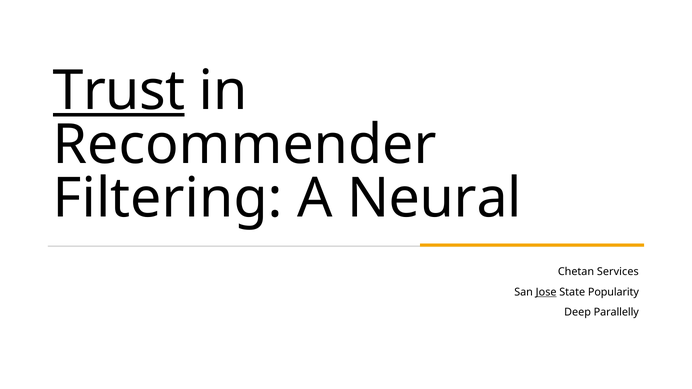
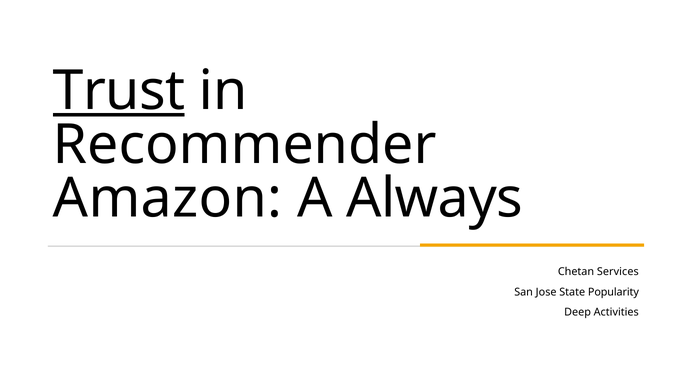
Filtering: Filtering -> Amazon
Neural: Neural -> Always
Jose underline: present -> none
Parallelly: Parallelly -> Activities
